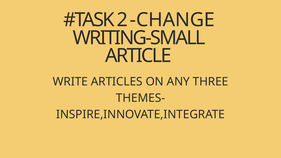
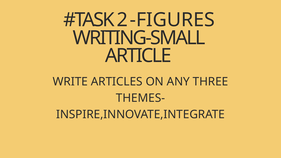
CHANGE: CHANGE -> FIGURES
